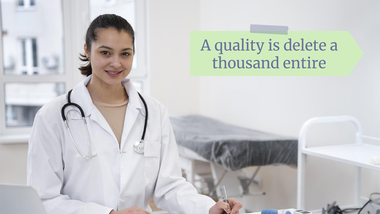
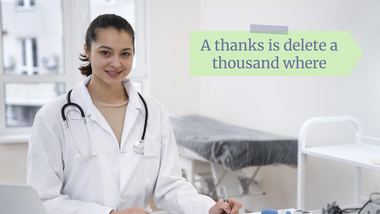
quality: quality -> thanks
entire: entire -> where
